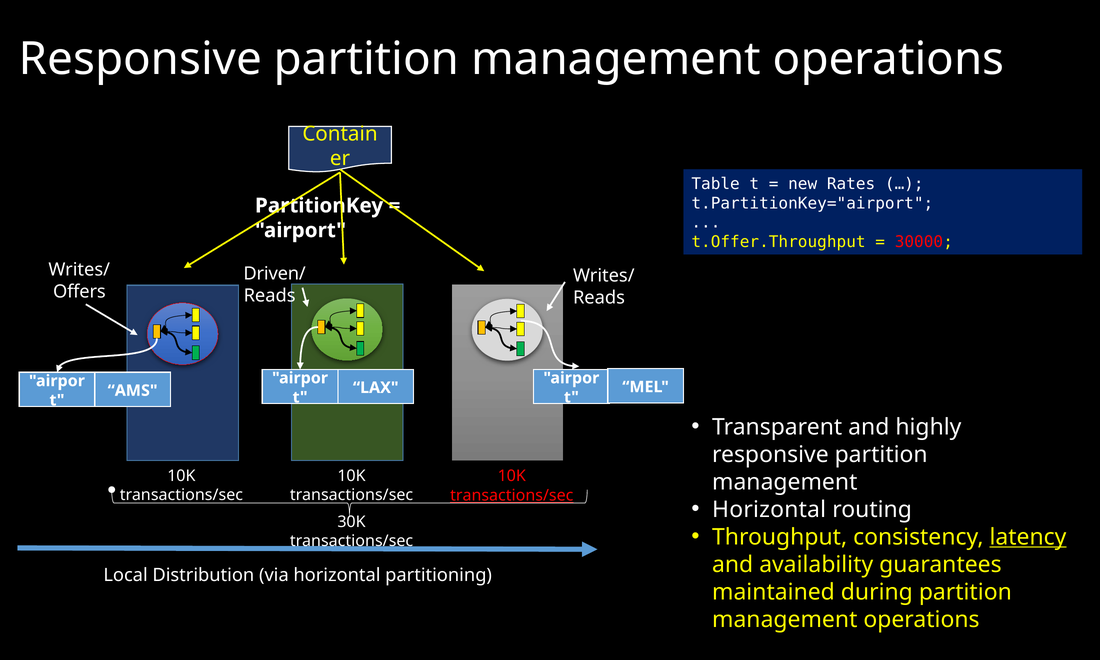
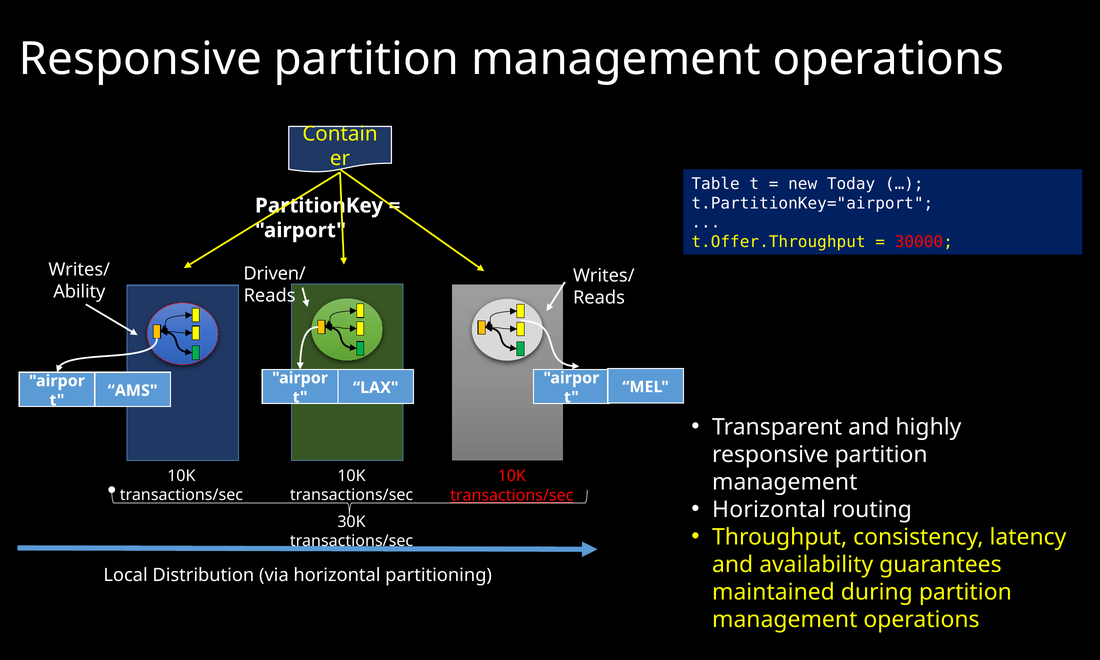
Rates: Rates -> Today
Offers: Offers -> Ability
latency underline: present -> none
